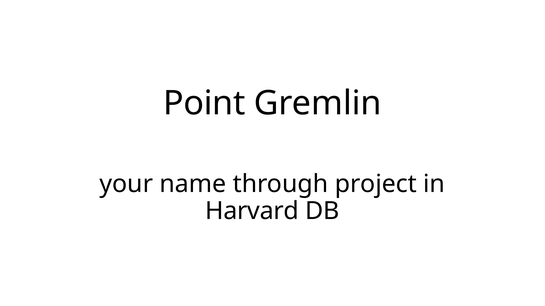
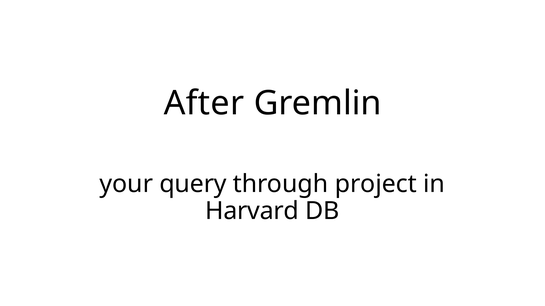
Point: Point -> After
name: name -> query
